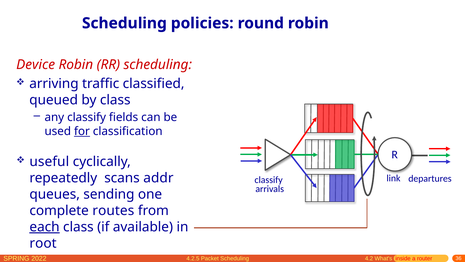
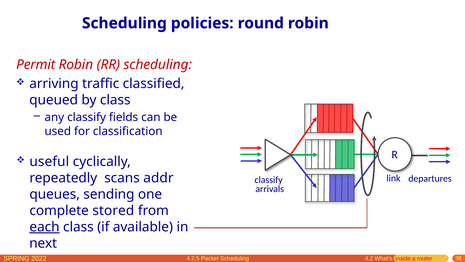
Device: Device -> Permit
for underline: present -> none
routes: routes -> stored
root: root -> next
